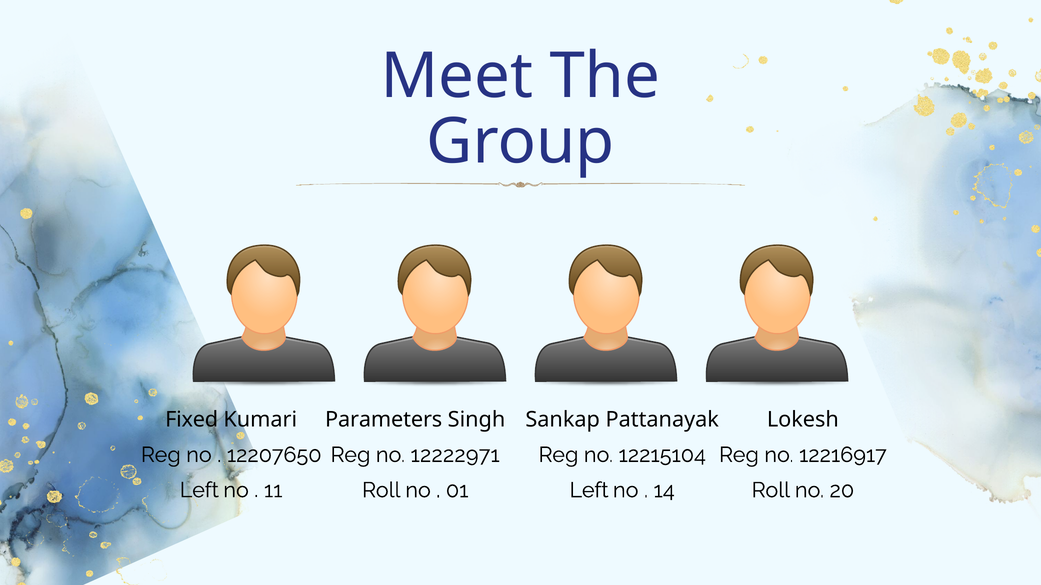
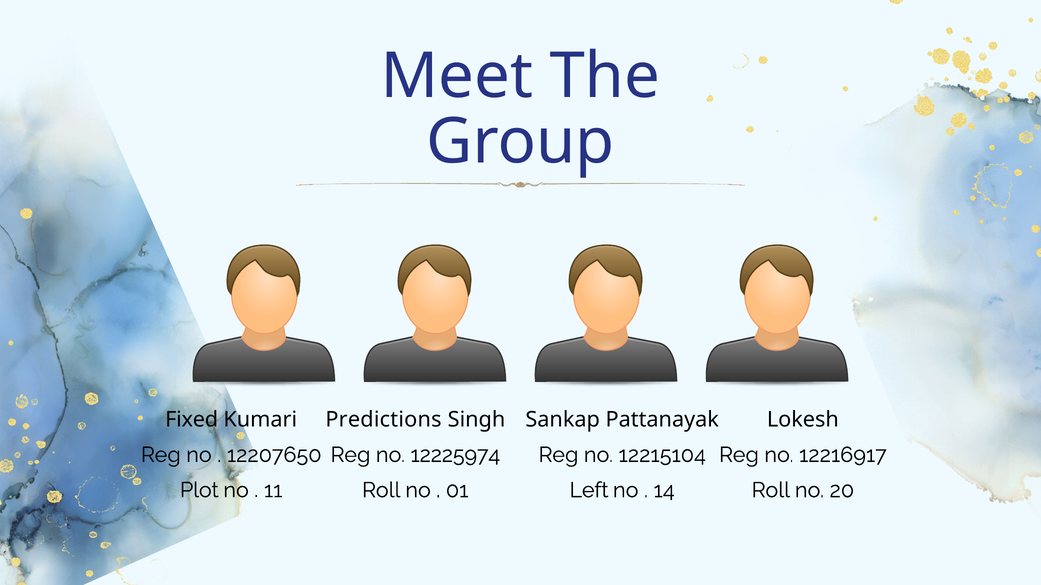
Parameters: Parameters -> Predictions
12222971: 12222971 -> 12225974
Left at (199, 491): Left -> Plot
